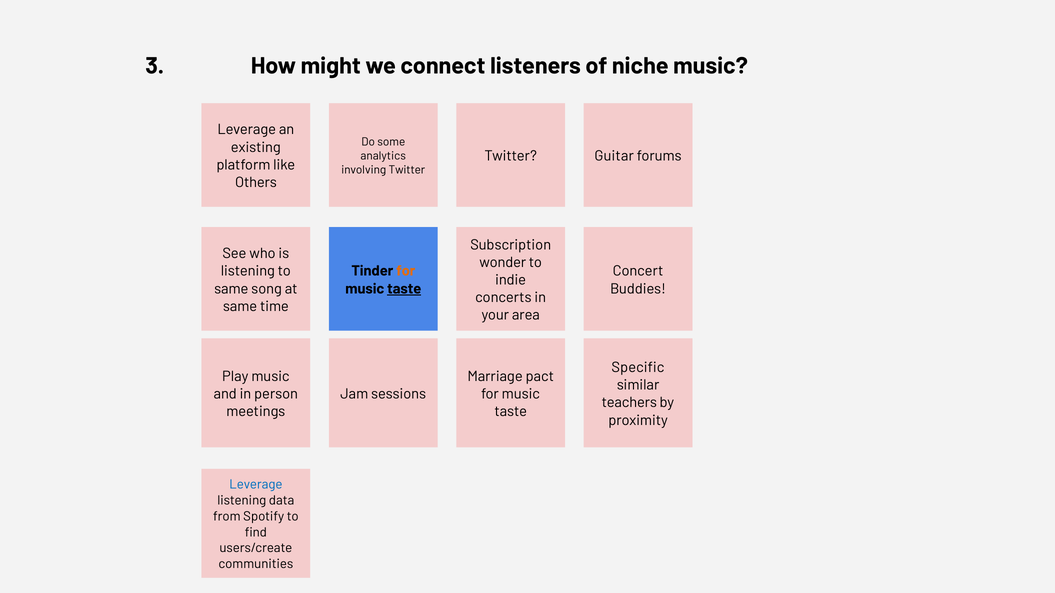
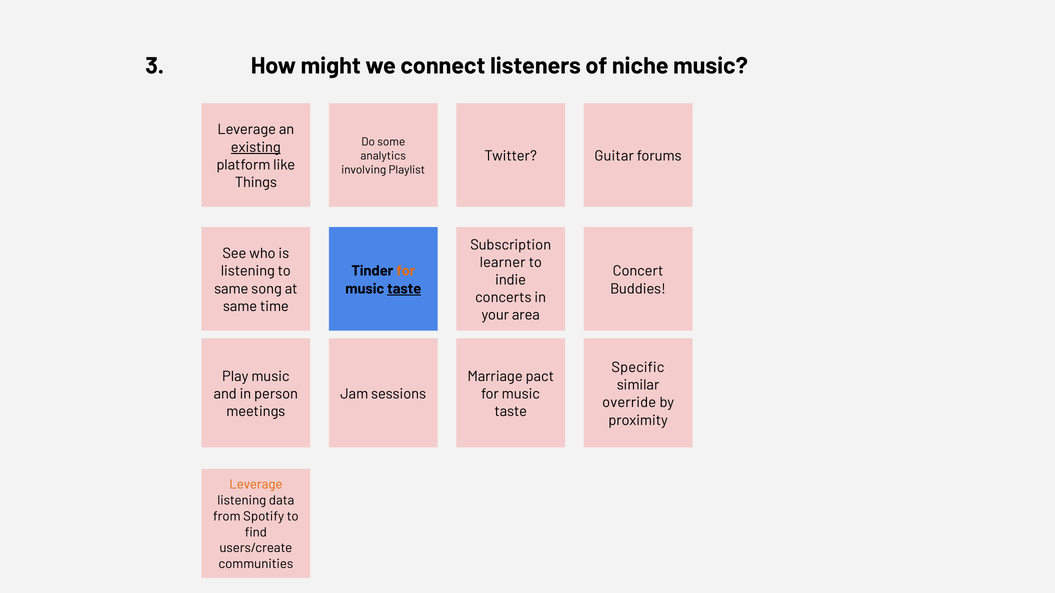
existing underline: none -> present
involving Twitter: Twitter -> Playlist
Others: Others -> Things
wonder: wonder -> learner
teachers: teachers -> override
Leverage at (256, 485) colour: blue -> orange
